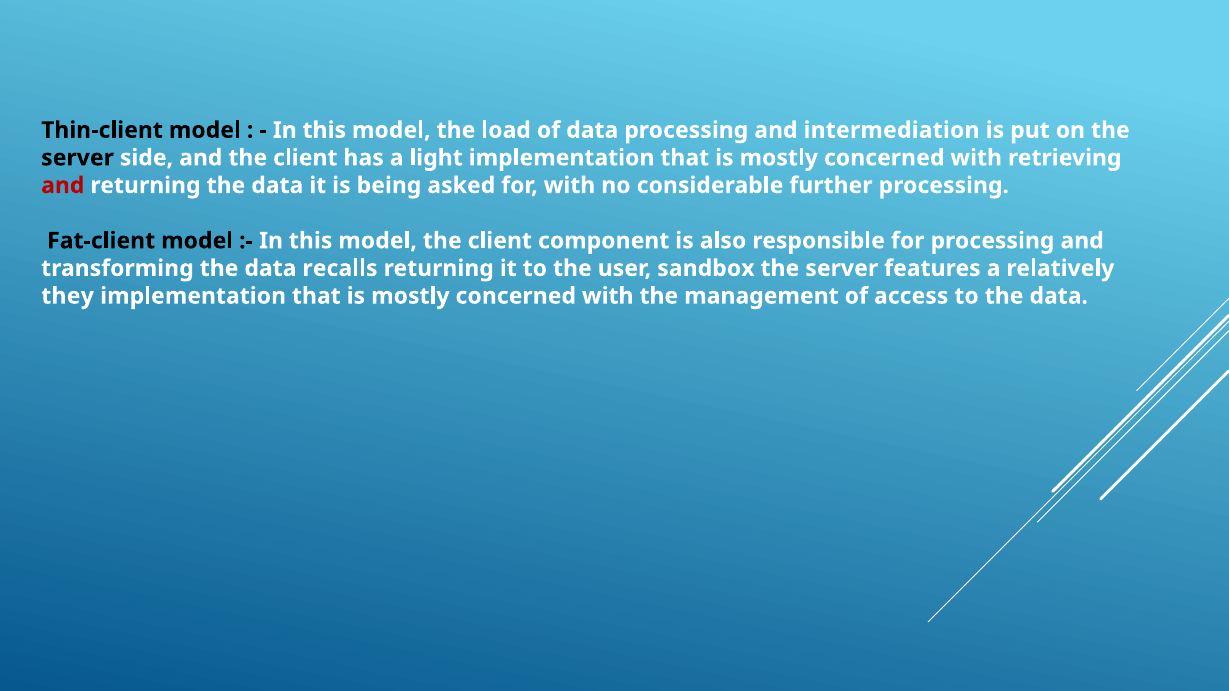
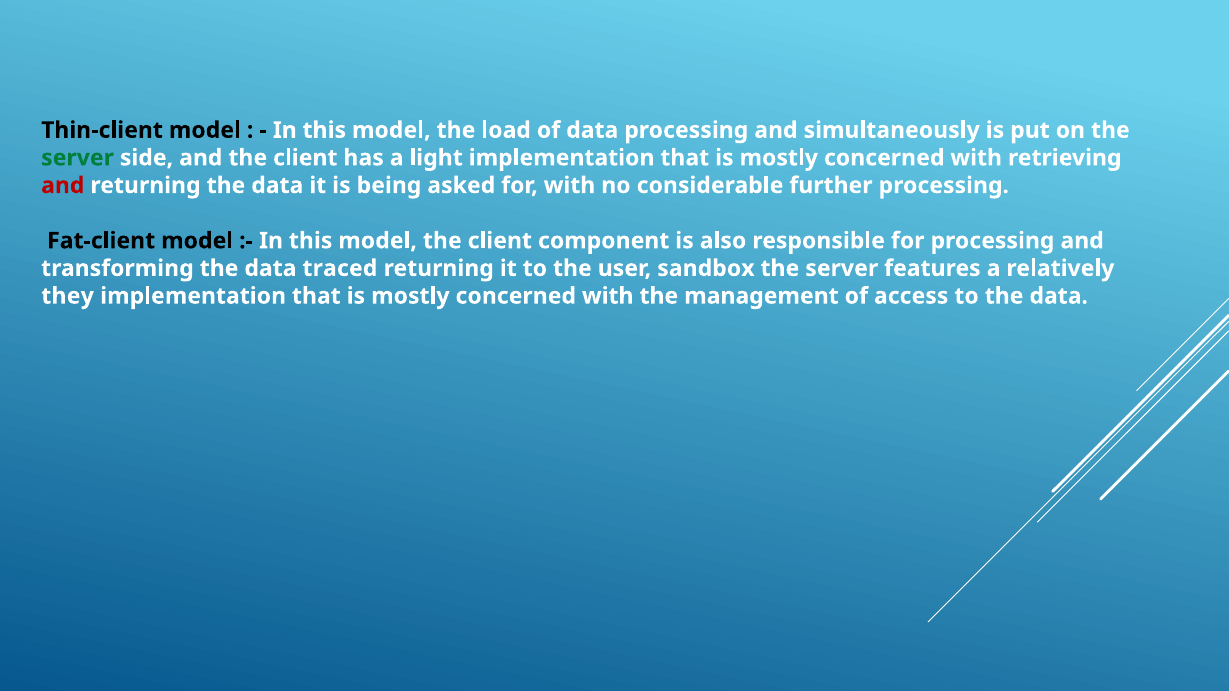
intermediation: intermediation -> simultaneously
server at (78, 158) colour: black -> green
recalls: recalls -> traced
